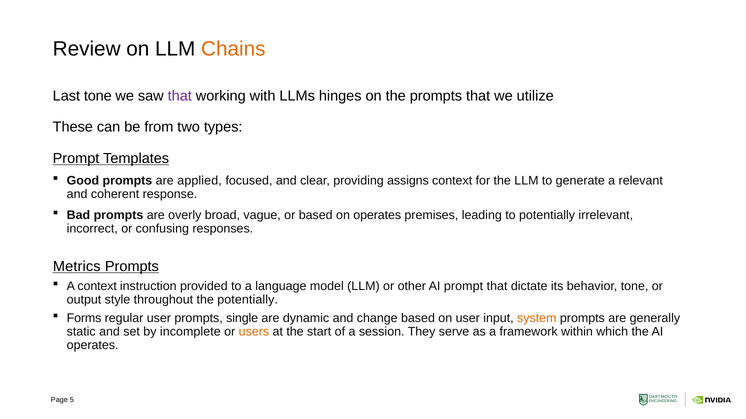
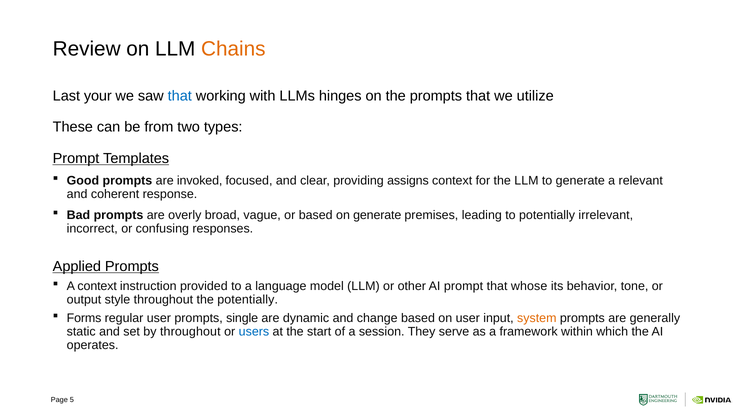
Last tone: tone -> your
that at (180, 96) colour: purple -> blue
applied: applied -> invoked
on operates: operates -> generate
Metrics: Metrics -> Applied
dictate: dictate -> whose
by incomplete: incomplete -> throughout
users colour: orange -> blue
